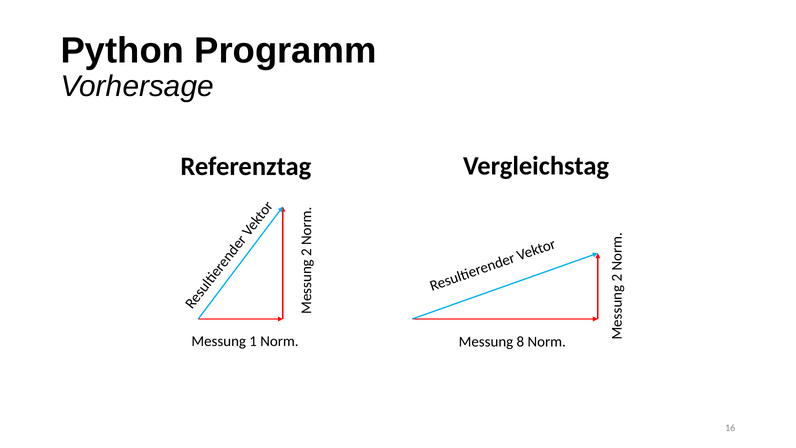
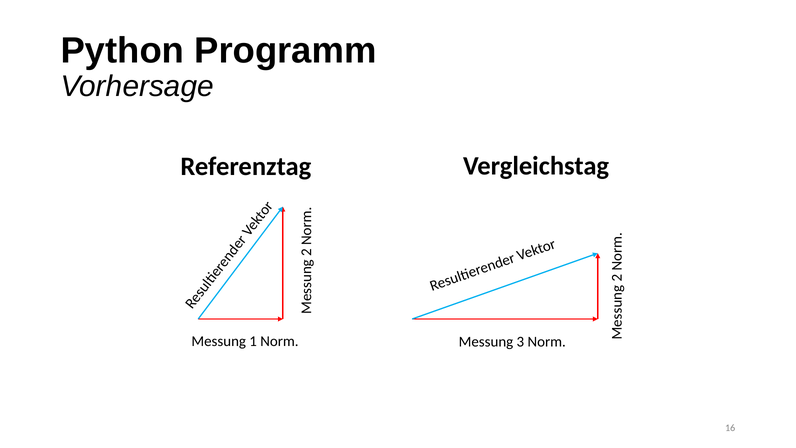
8: 8 -> 3
